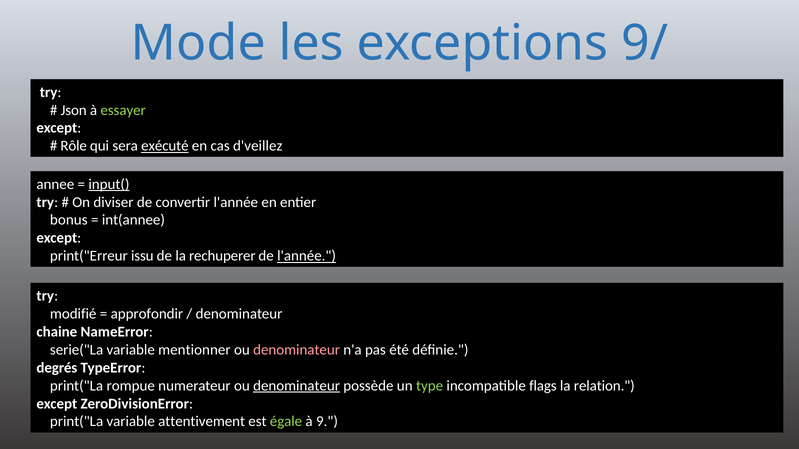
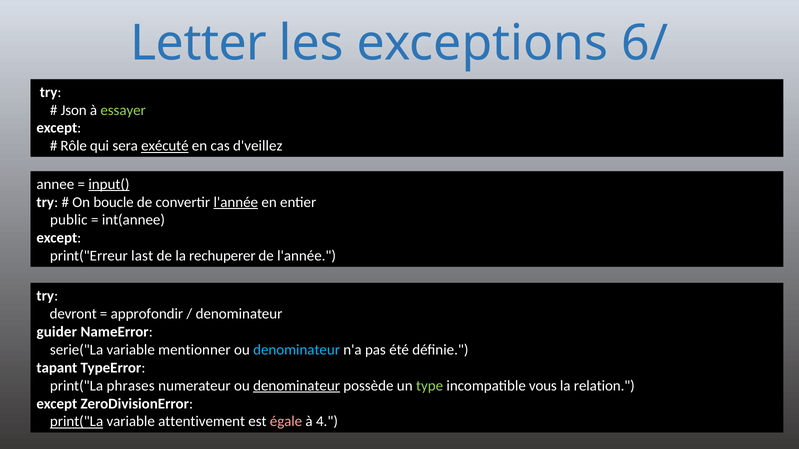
Mode: Mode -> Letter
9/: 9/ -> 6/
diviser: diviser -> boucle
l'année at (236, 202) underline: none -> present
bonus: bonus -> public
issu: issu -> last
l'année at (307, 256) underline: present -> none
modifié: modifié -> devront
chaine: chaine -> guider
denominateur at (297, 350) colour: pink -> light blue
degrés: degrés -> tapant
rompue: rompue -> phrases
flags: flags -> vous
print("La at (77, 422) underline: none -> present
égale colour: light green -> pink
9: 9 -> 4
